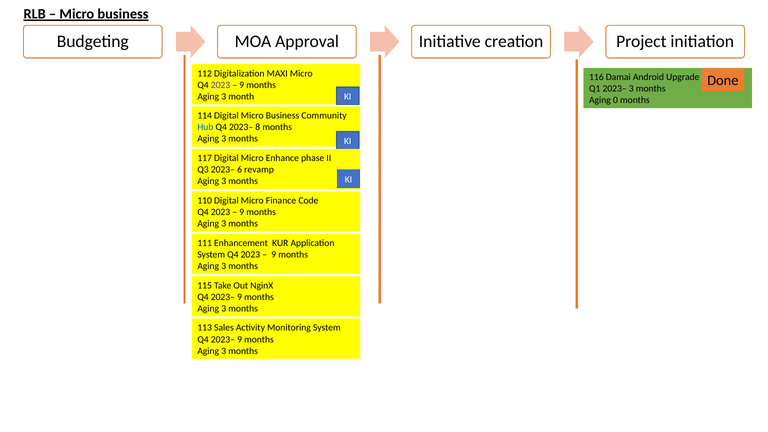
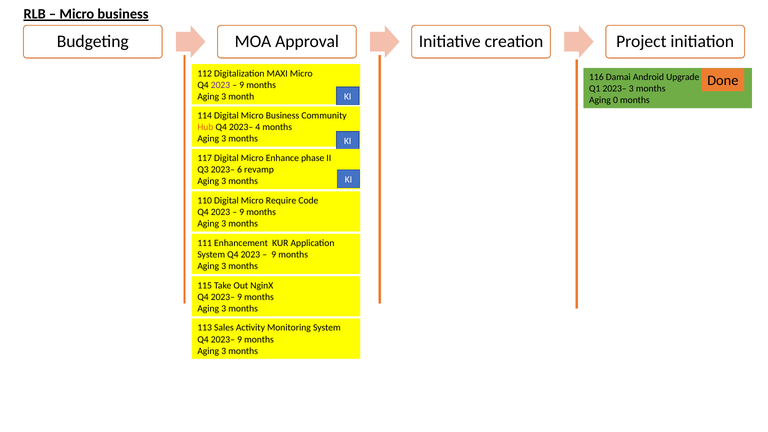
Hub colour: blue -> orange
8: 8 -> 4
Finance: Finance -> Require
